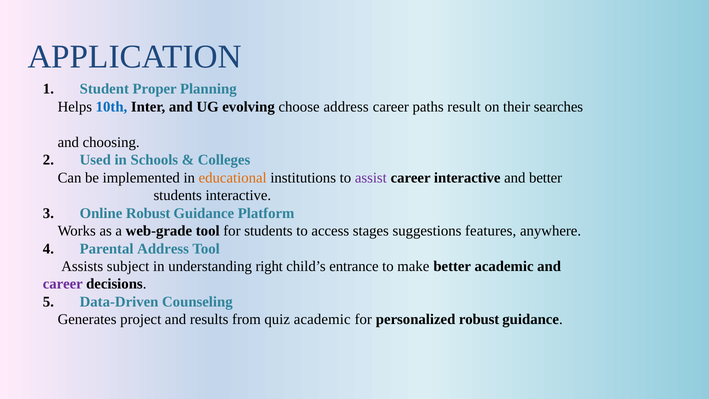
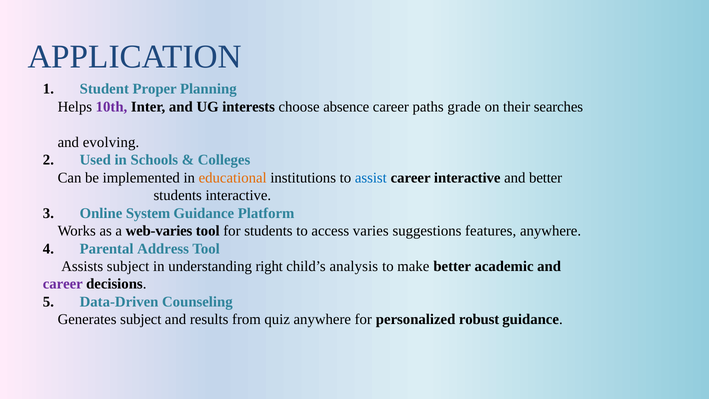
10th colour: blue -> purple
evolving: evolving -> interests
choose address: address -> absence
result: result -> grade
choosing: choosing -> evolving
assist colour: purple -> blue
Robust at (148, 213): Robust -> System
web-grade: web-grade -> web-varies
stages: stages -> varies
entrance: entrance -> analysis
Generates project: project -> subject
quiz academic: academic -> anywhere
